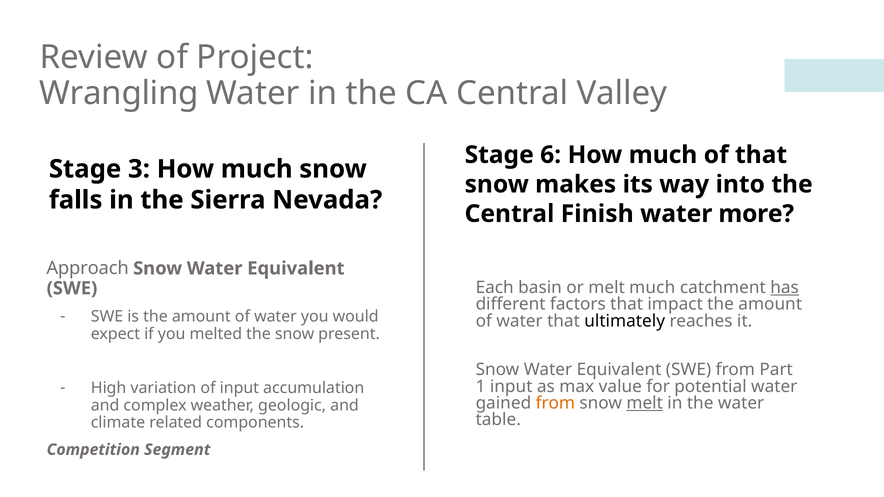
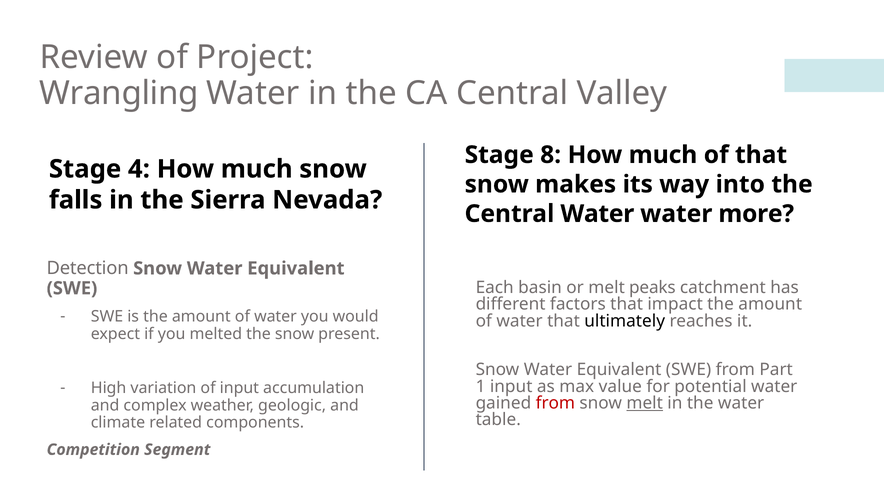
6: 6 -> 8
3: 3 -> 4
Central Finish: Finish -> Water
Approach: Approach -> Detection
melt much: much -> peaks
has underline: present -> none
from at (555, 403) colour: orange -> red
